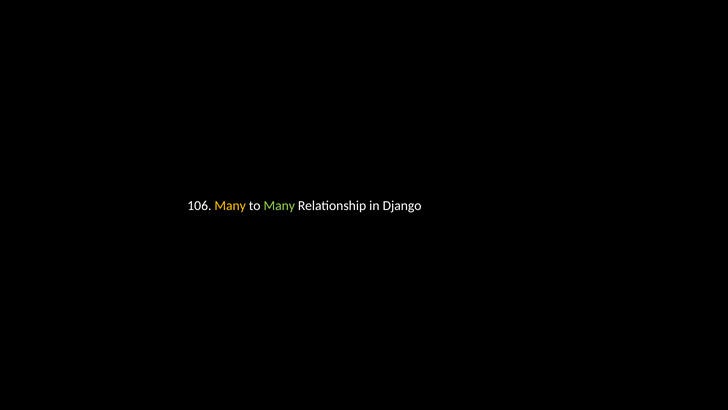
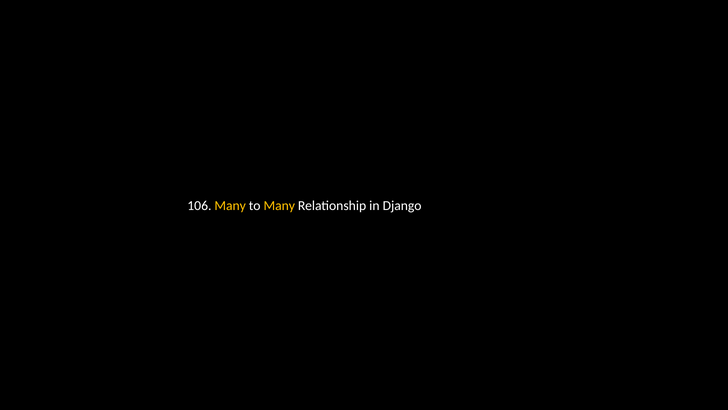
Many at (279, 206) colour: light green -> yellow
